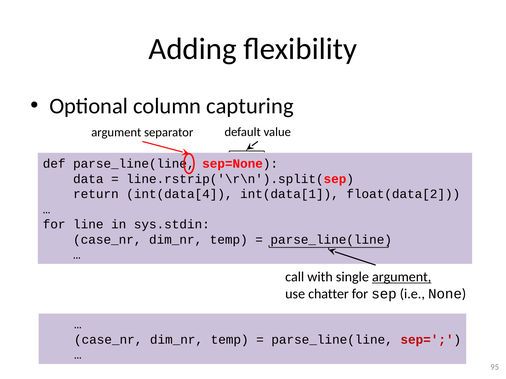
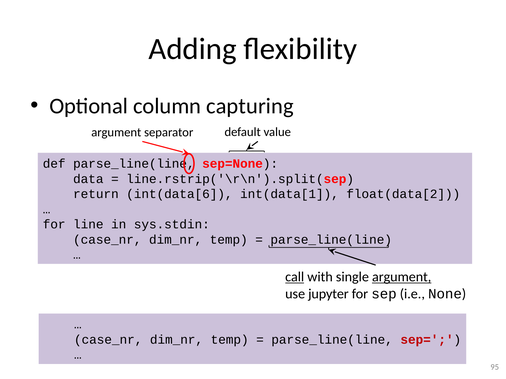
int(data[4: int(data[4 -> int(data[6
call underline: none -> present
chatter: chatter -> jupyter
